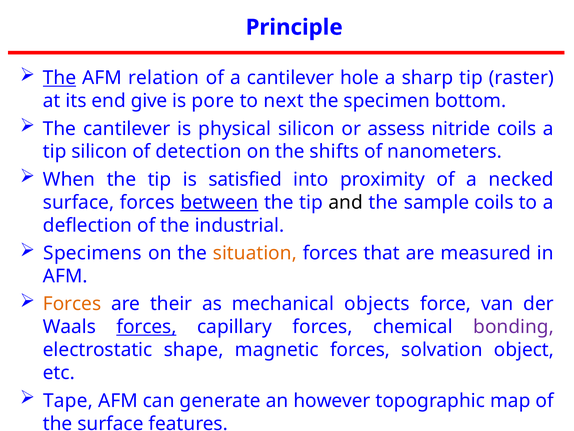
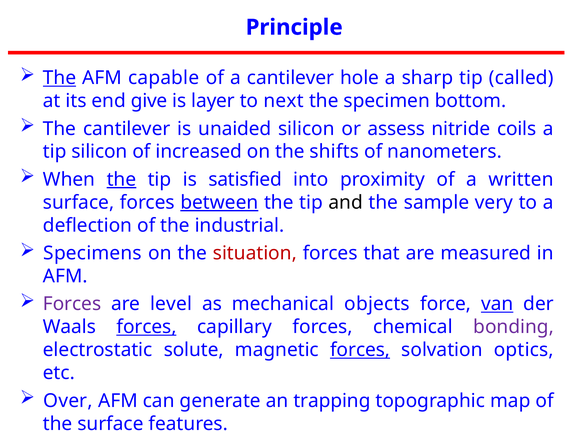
relation: relation -> capable
raster: raster -> called
pore: pore -> layer
physical: physical -> unaided
detection: detection -> increased
the at (121, 179) underline: none -> present
necked: necked -> written
sample coils: coils -> very
situation colour: orange -> red
Forces at (72, 304) colour: orange -> purple
their: their -> level
van underline: none -> present
shape: shape -> solute
forces at (360, 350) underline: none -> present
object: object -> optics
Tape: Tape -> Over
however: however -> trapping
